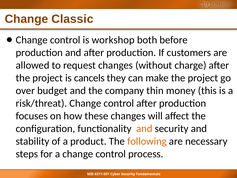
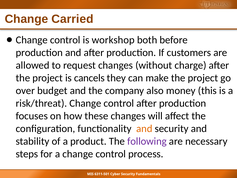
Classic: Classic -> Carried
thin: thin -> also
following colour: orange -> purple
